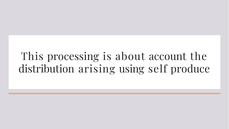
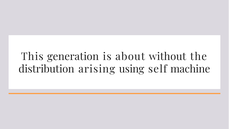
processing: processing -> generation
account: account -> without
produce: produce -> machine
